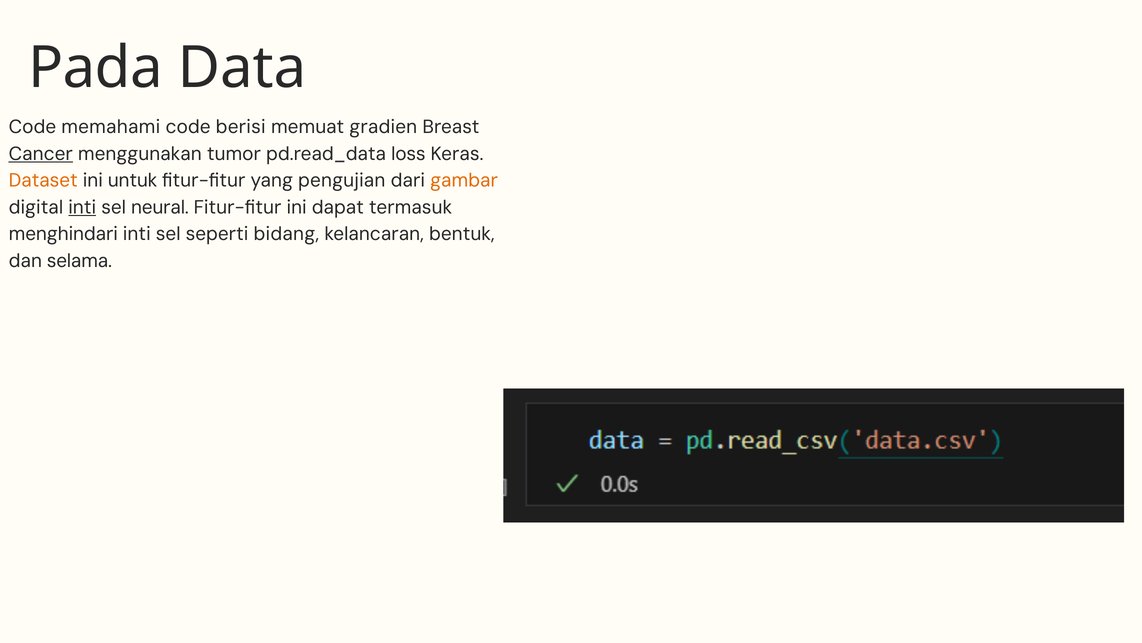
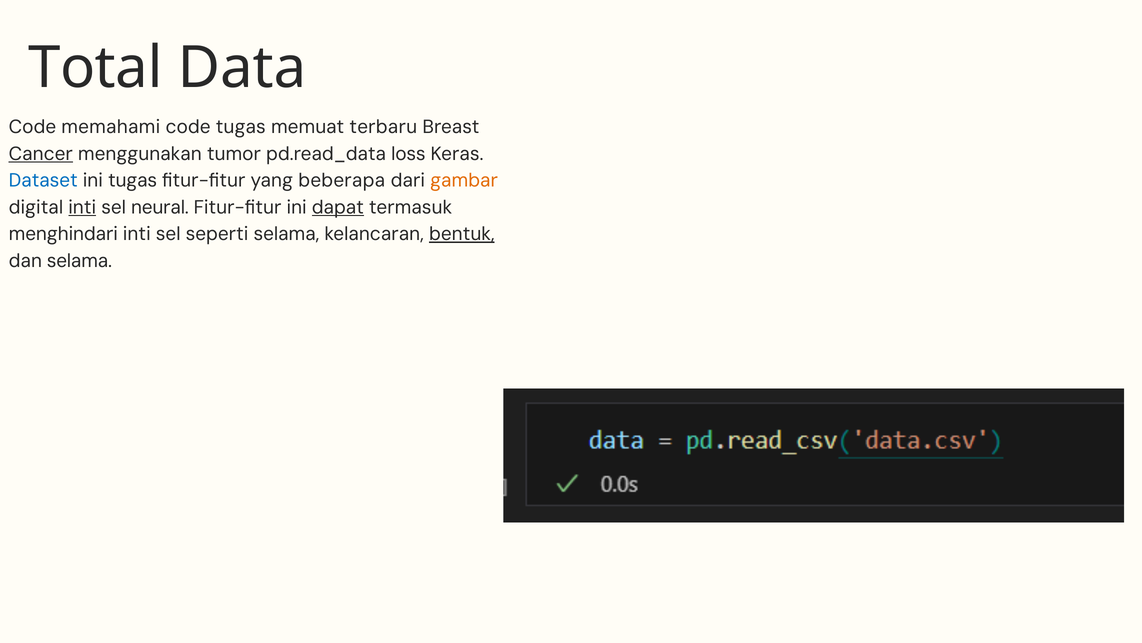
Pada: Pada -> Total
code berisi: berisi -> tugas
gradien: gradien -> terbaru
Dataset colour: orange -> blue
ini untuk: untuk -> tugas
pengujian: pengujian -> beberapa
dapat underline: none -> present
seperti bidang: bidang -> selama
bentuk underline: none -> present
